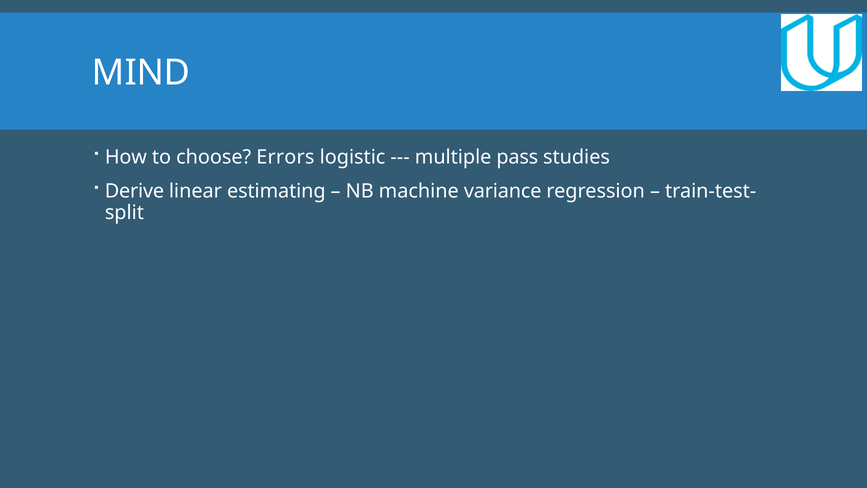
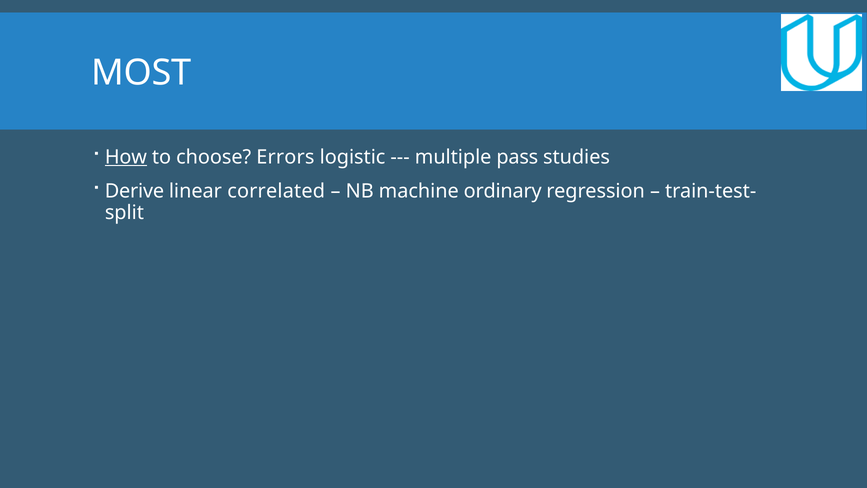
MIND: MIND -> MOST
How underline: none -> present
estimating: estimating -> correlated
variance: variance -> ordinary
